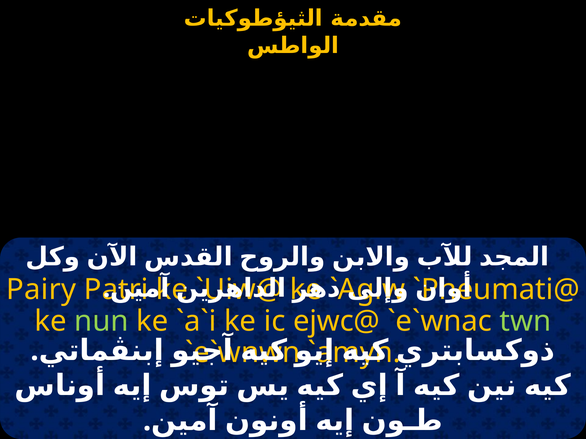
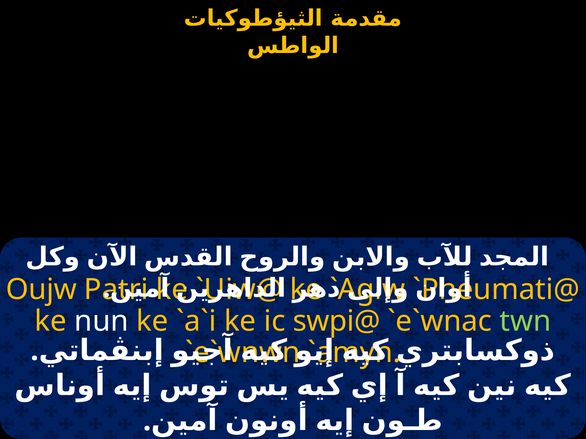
Pairy: Pairy -> Oujw
nun colour: light green -> white
ejwc@: ejwc@ -> swpi@
